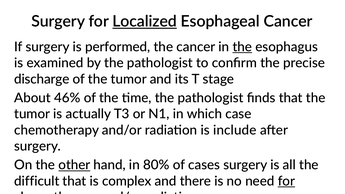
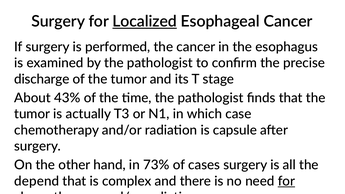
the at (242, 47) underline: present -> none
46%: 46% -> 43%
include: include -> capsule
other underline: present -> none
80%: 80% -> 73%
difficult: difficult -> depend
